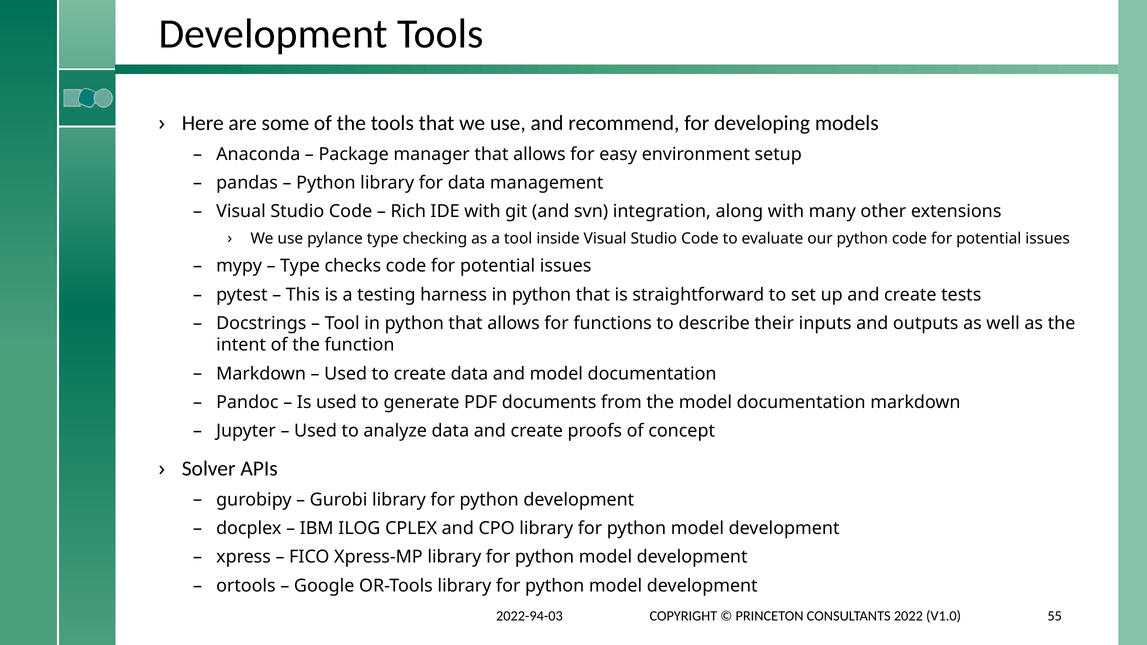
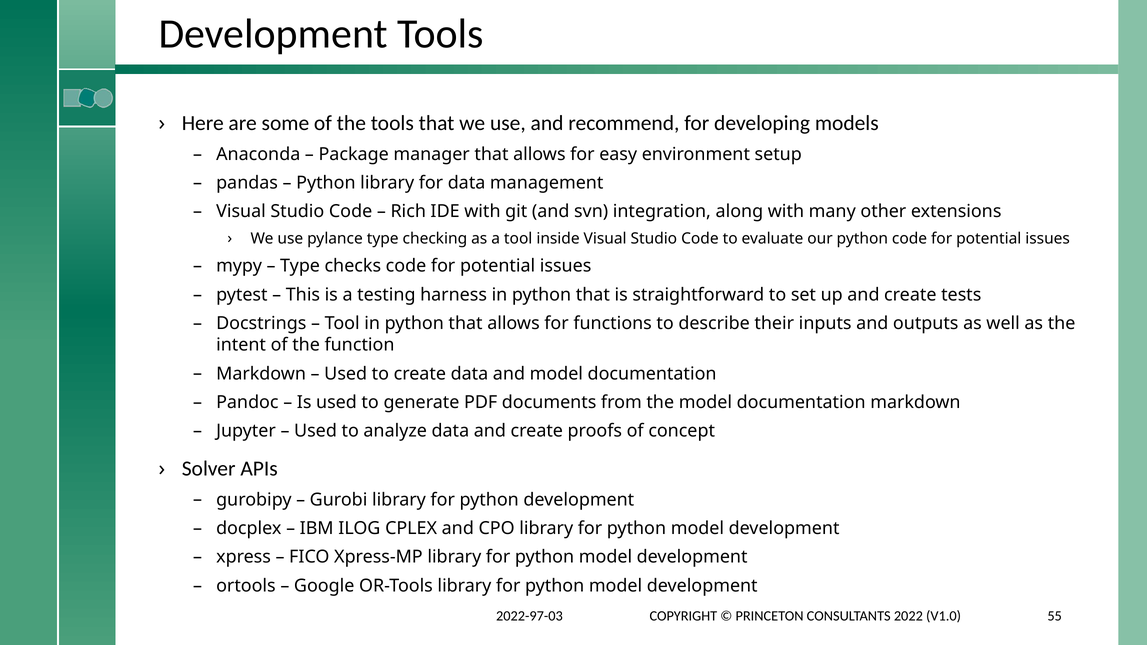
2022-94-03: 2022-94-03 -> 2022-97-03
